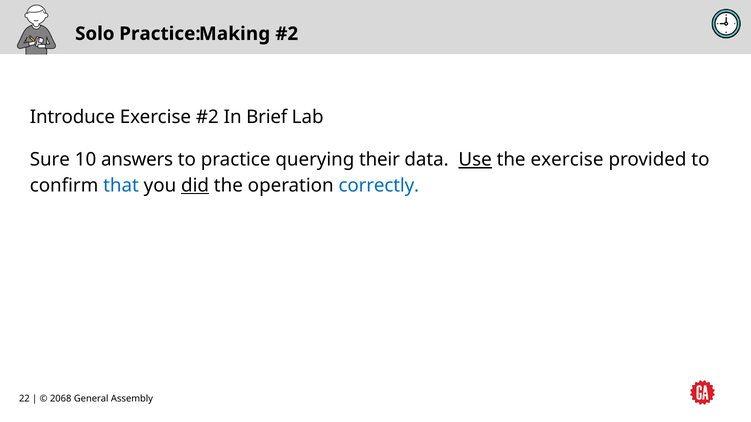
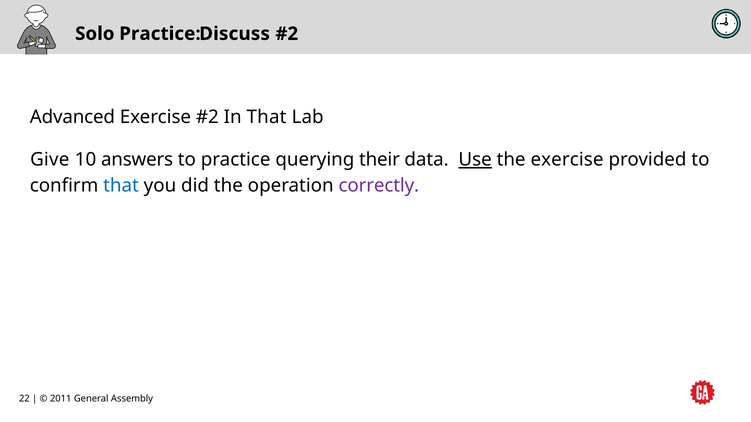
Making: Making -> Discuss
Introduce: Introduce -> Advanced
In Brief: Brief -> That
Sure: Sure -> Give
did underline: present -> none
correctly colour: blue -> purple
2068: 2068 -> 2011
